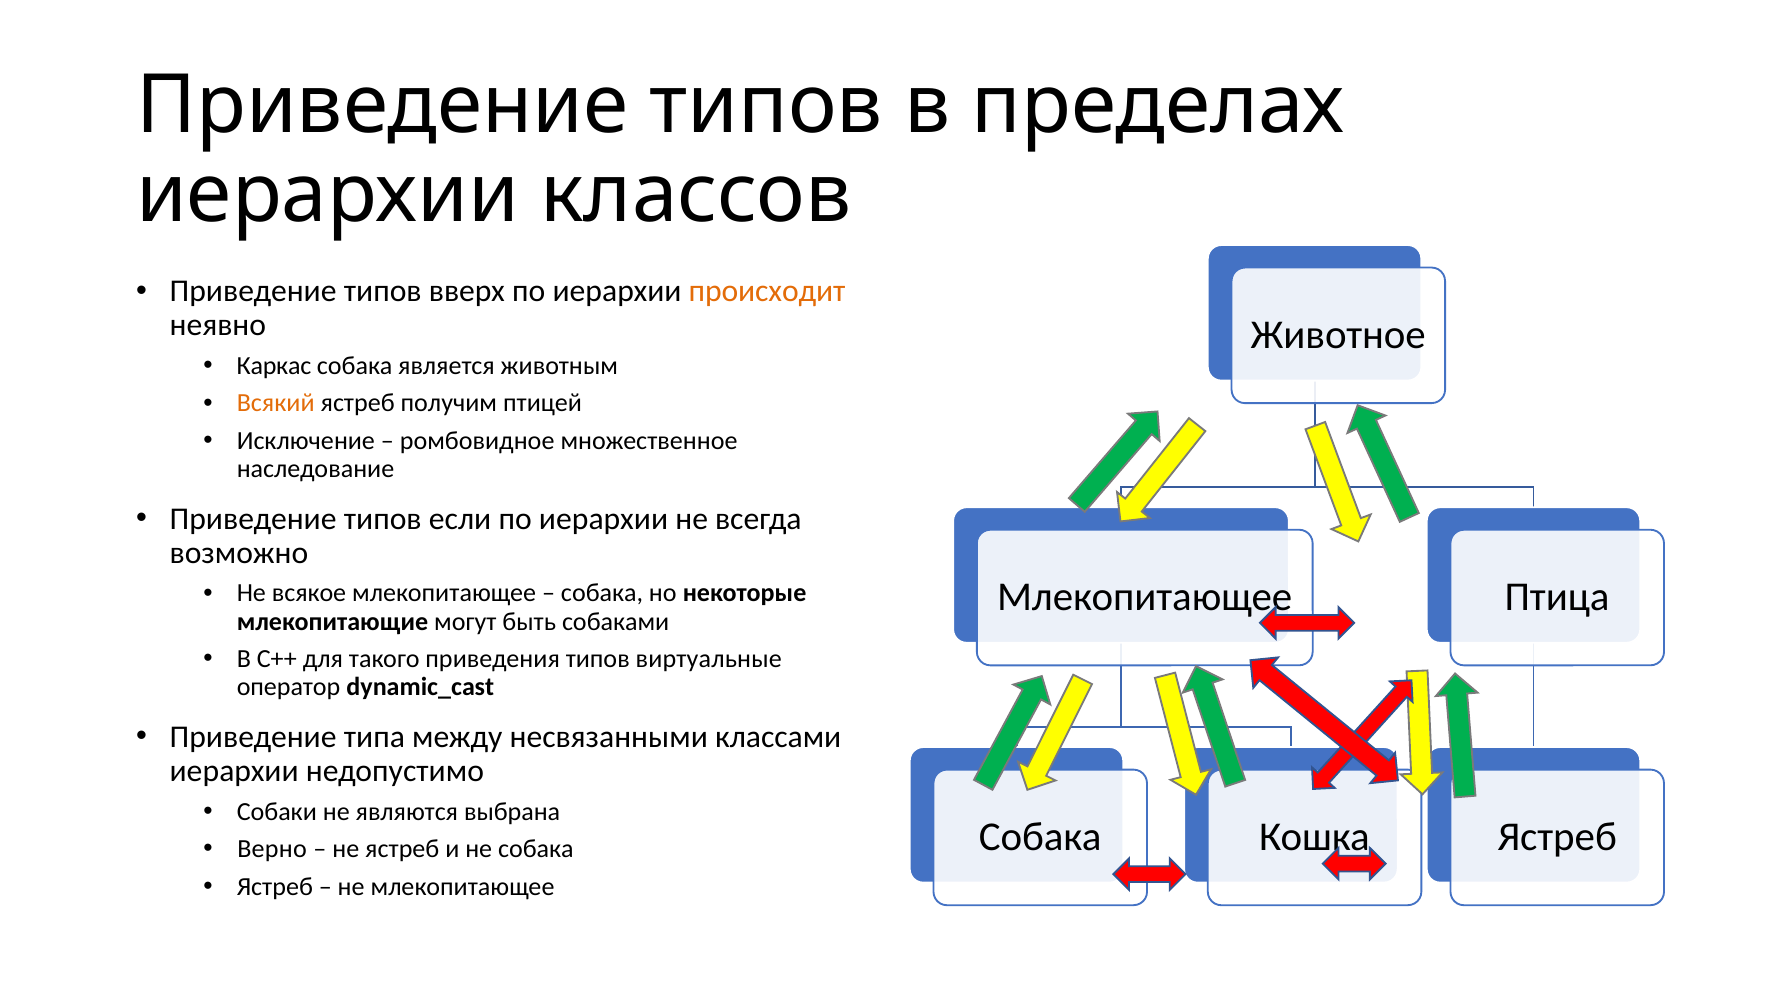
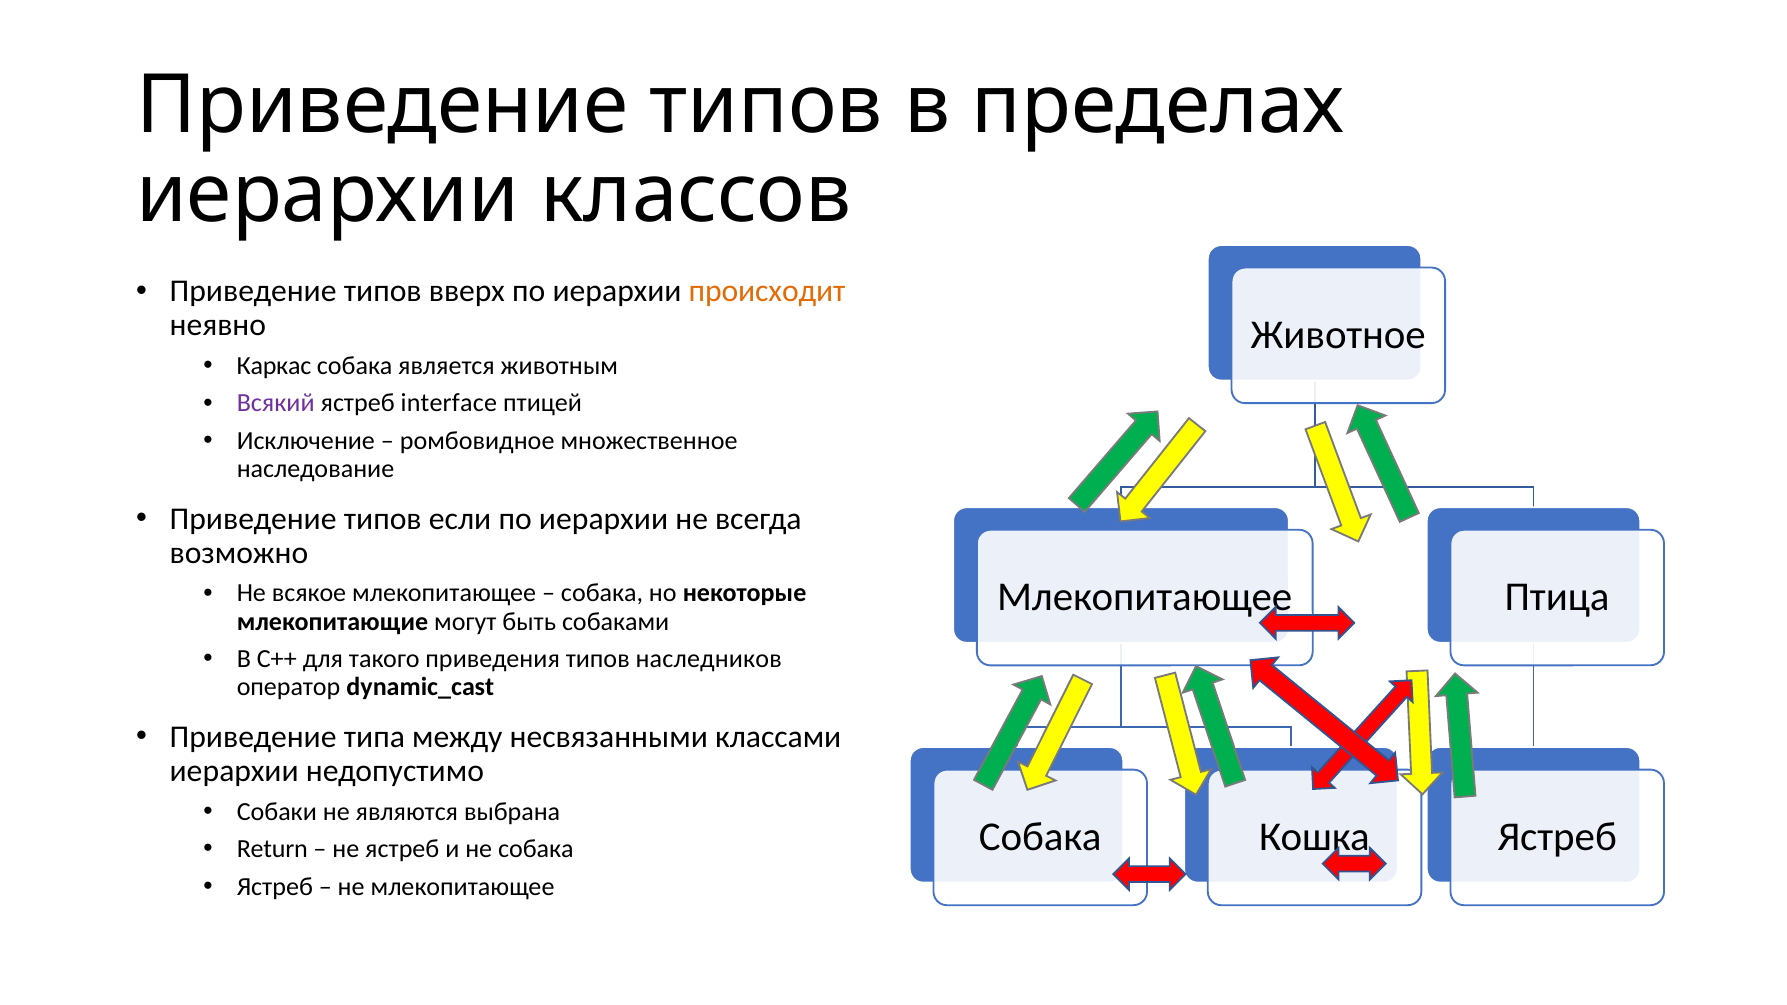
Всякий colour: orange -> purple
получим: получим -> interface
виртуальные: виртуальные -> наследников
Верно: Верно -> Return
